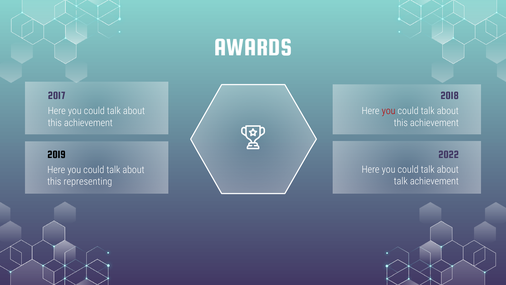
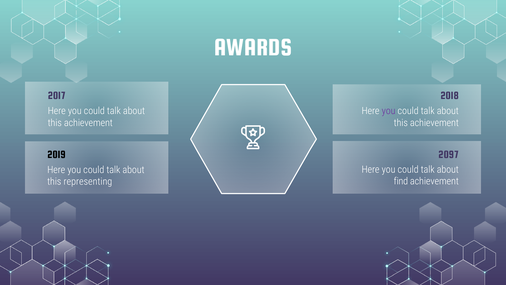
you at (389, 111) colour: red -> purple
2022: 2022 -> 2097
talk at (401, 181): talk -> find
